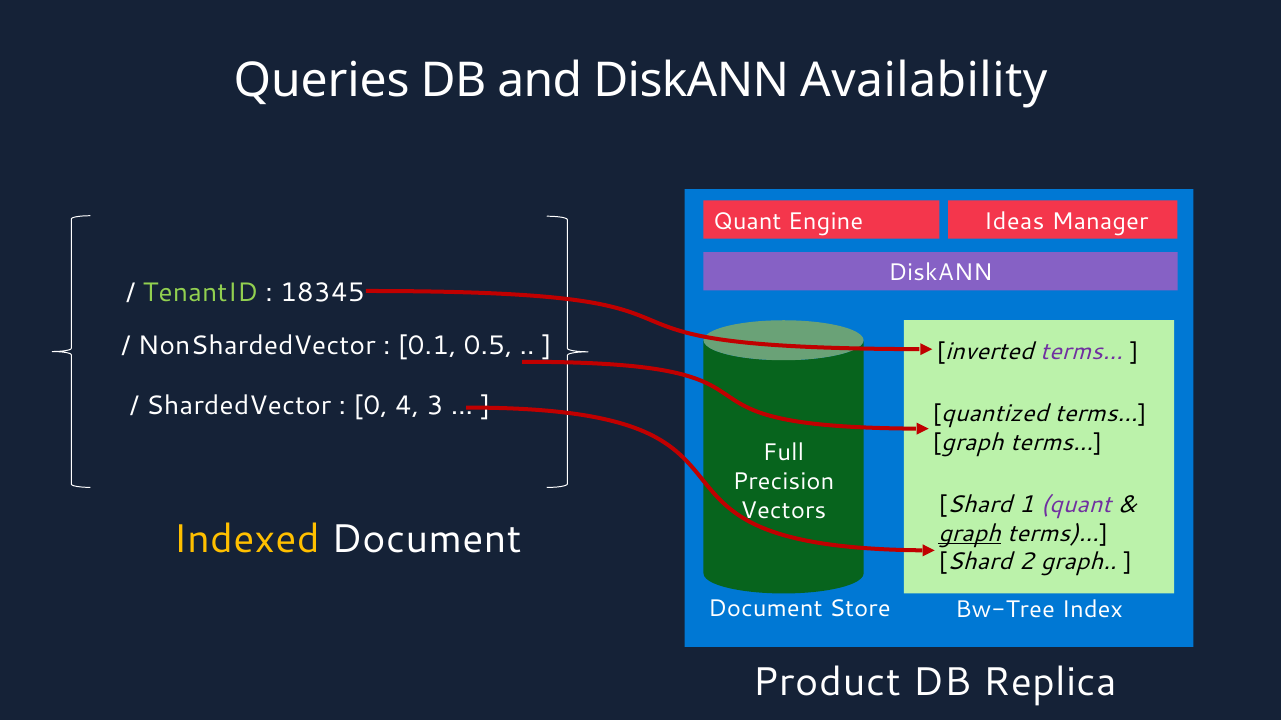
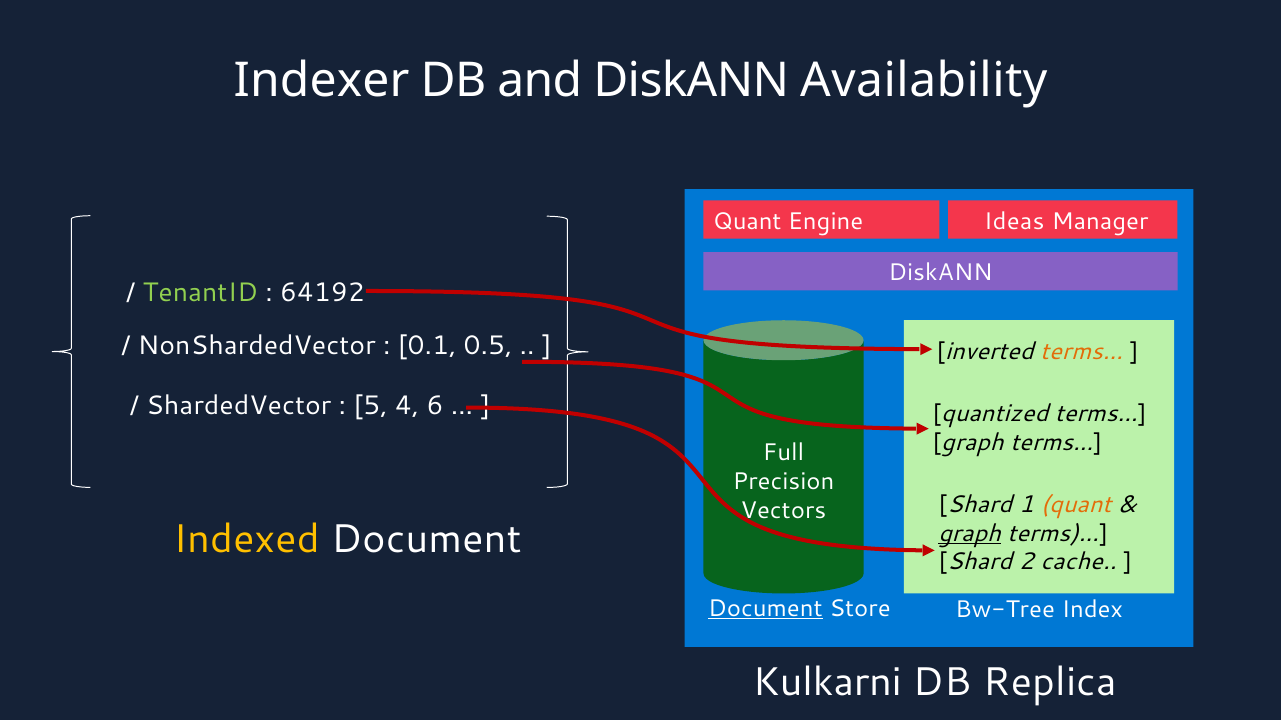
Queries: Queries -> Indexer
18345: 18345 -> 64192
terms… at (1082, 352) colour: purple -> orange
0: 0 -> 5
3: 3 -> 6
quant at (1076, 505) colour: purple -> orange
2 graph: graph -> cache
Document at (765, 609) underline: none -> present
Product: Product -> Kulkarni
